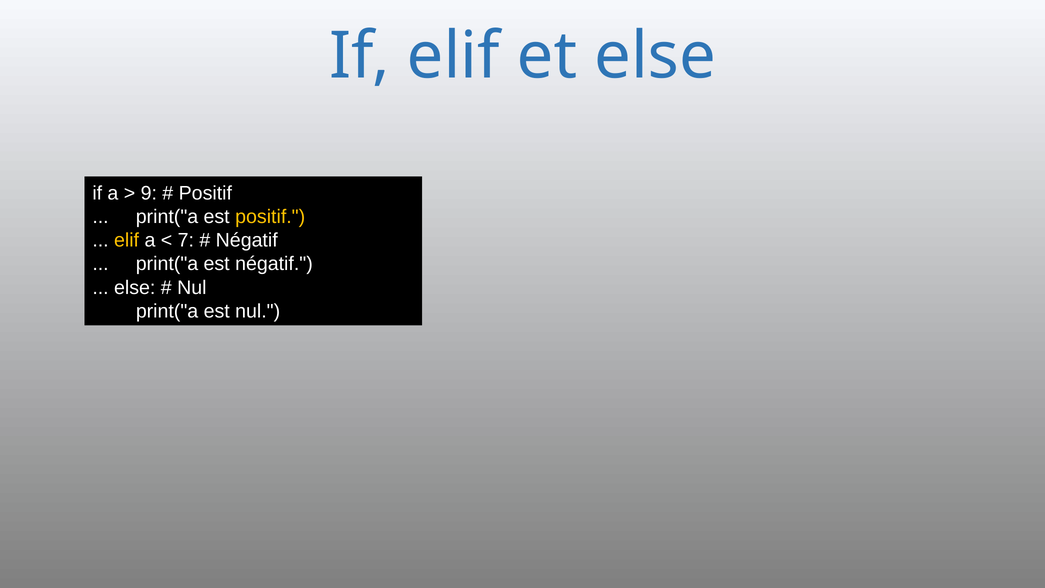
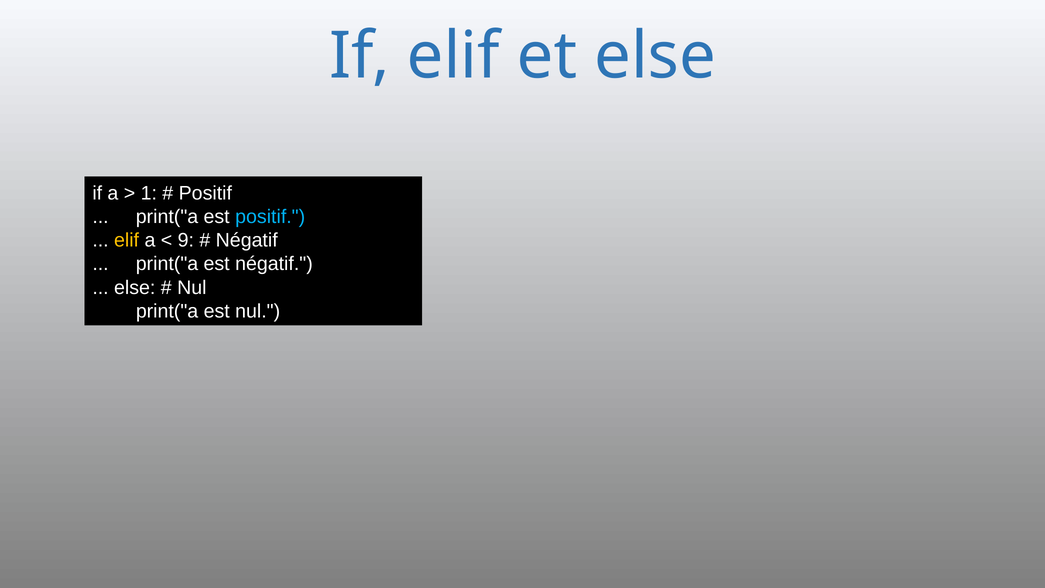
9: 9 -> 1
positif at (270, 217) colour: yellow -> light blue
7: 7 -> 9
